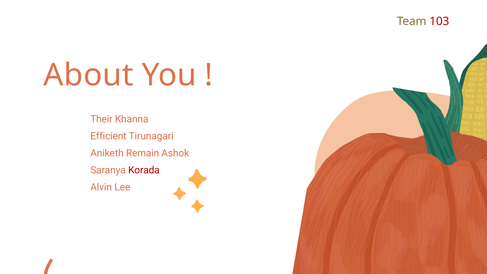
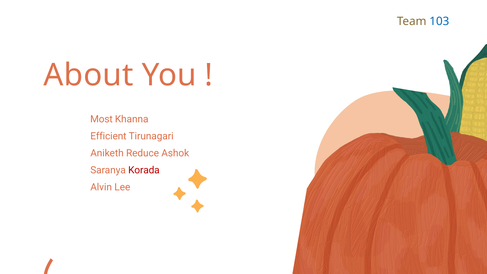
103 colour: red -> blue
Their: Their -> Most
Remain: Remain -> Reduce
